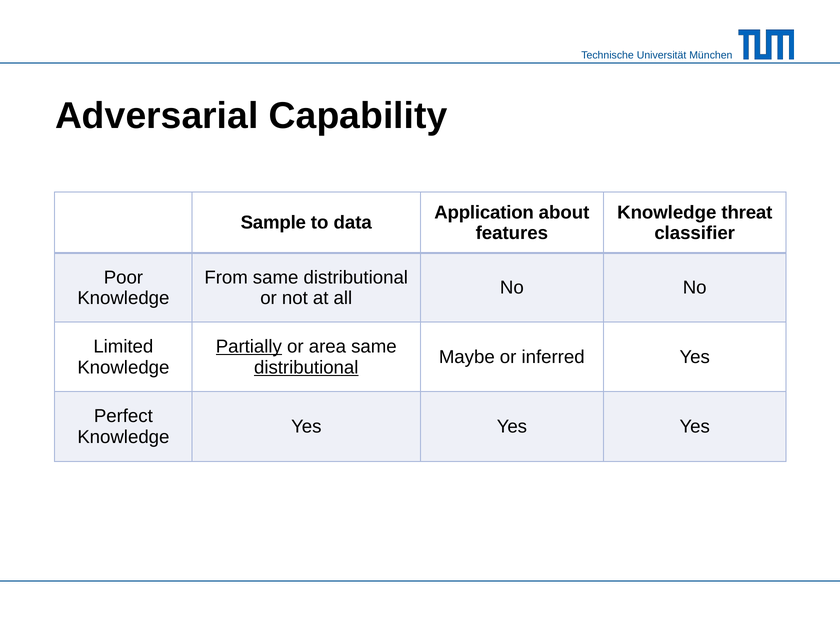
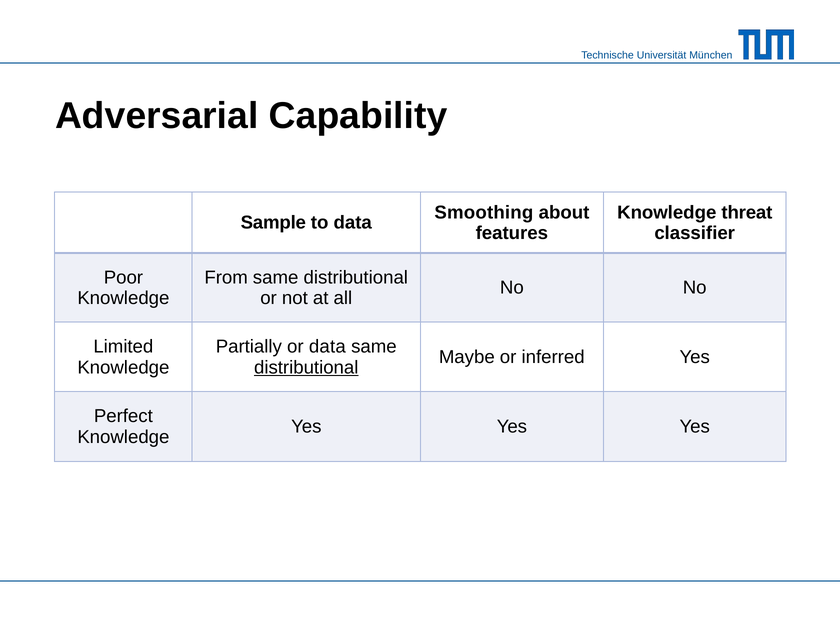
Application: Application -> Smoothing
Partially underline: present -> none
or area: area -> data
